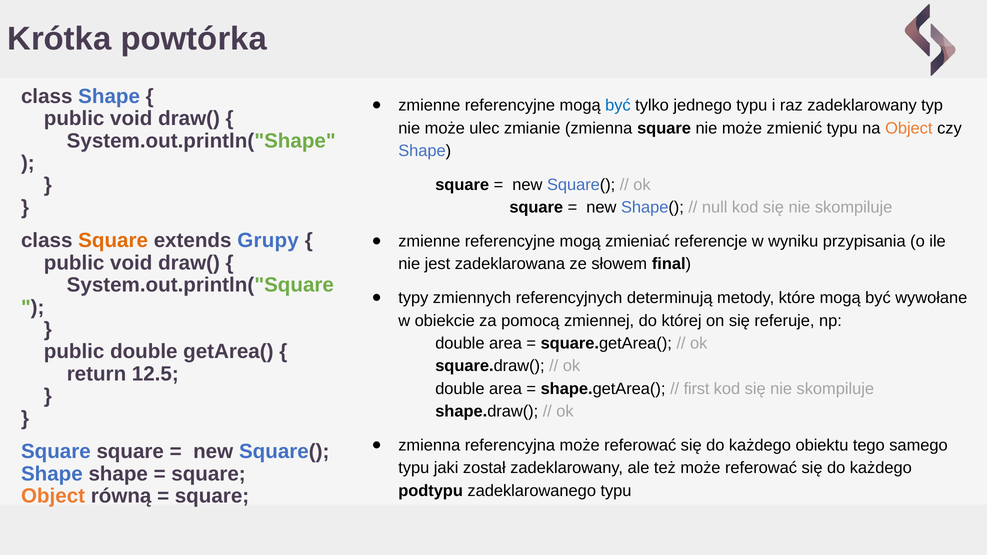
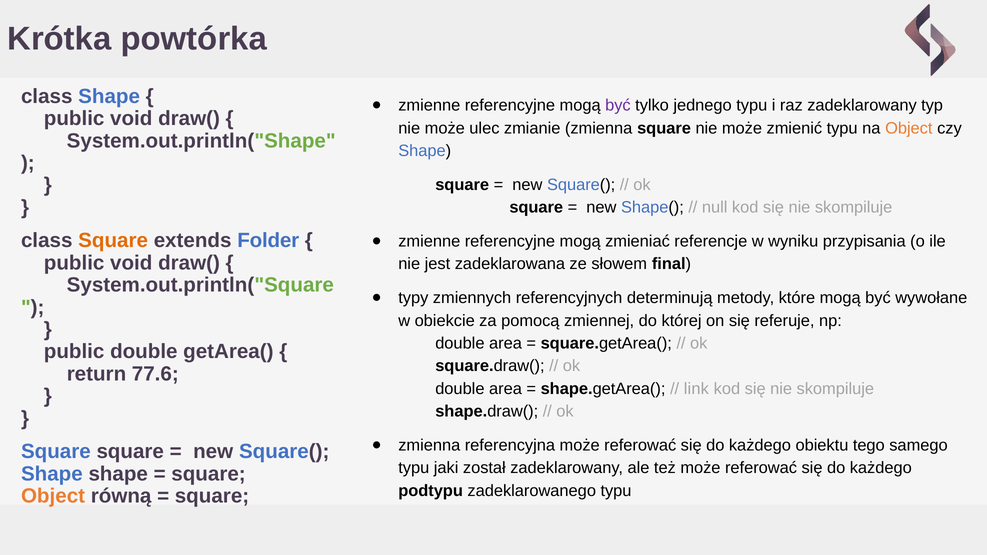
być at (618, 105) colour: blue -> purple
Grupy: Grupy -> Folder
12.5: 12.5 -> 77.6
first: first -> link
